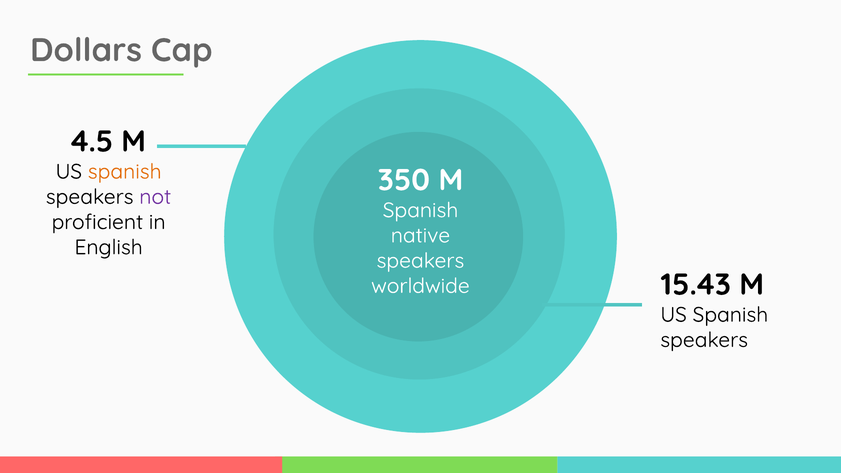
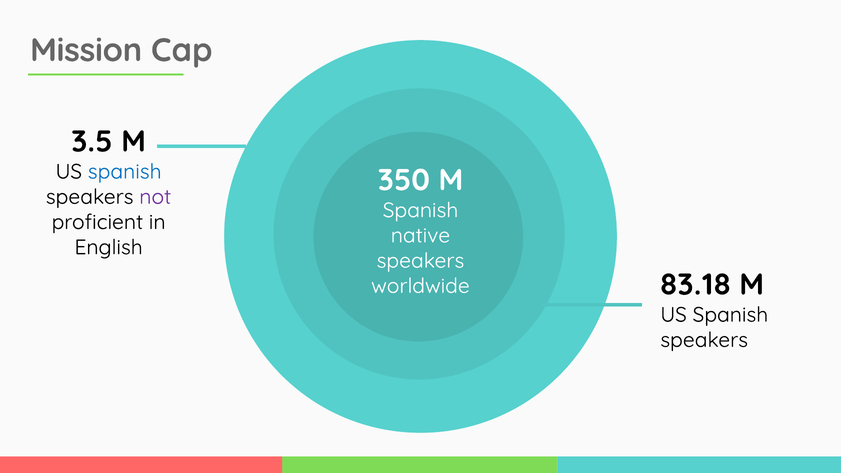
Dollars: Dollars -> Mission
4.5: 4.5 -> 3.5
spanish at (125, 172) colour: orange -> blue
15.43: 15.43 -> 83.18
